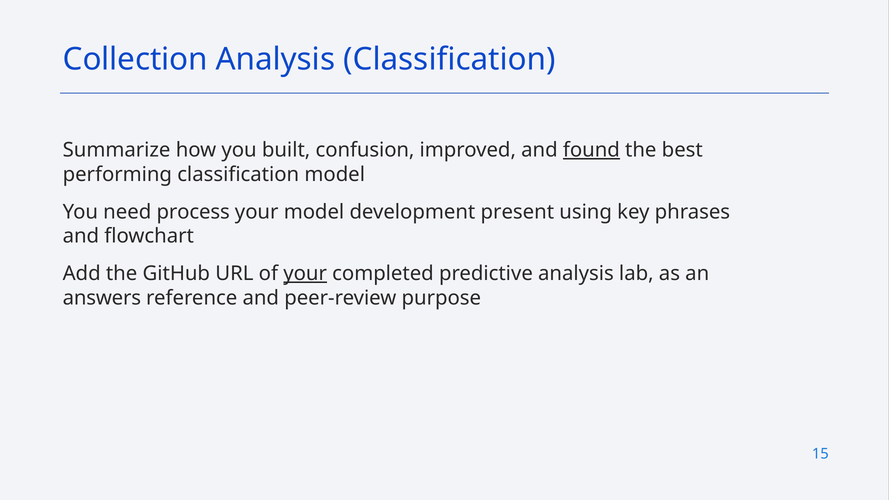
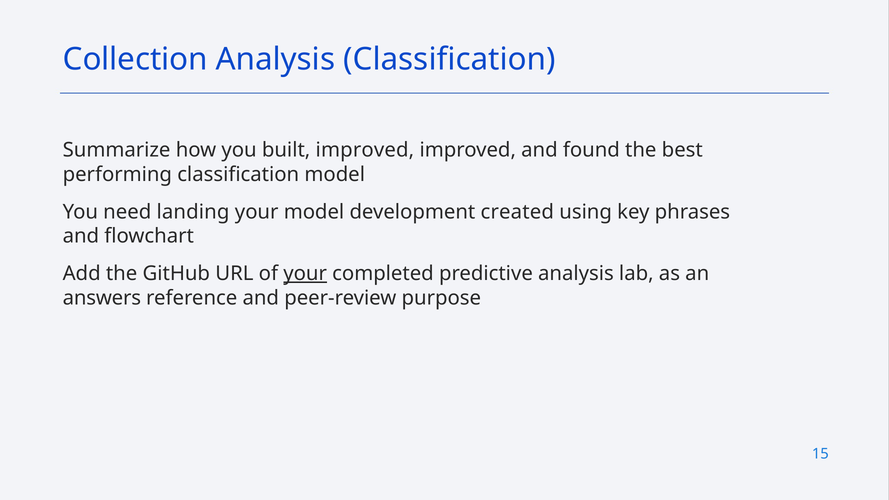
built confusion: confusion -> improved
found underline: present -> none
process: process -> landing
present: present -> created
